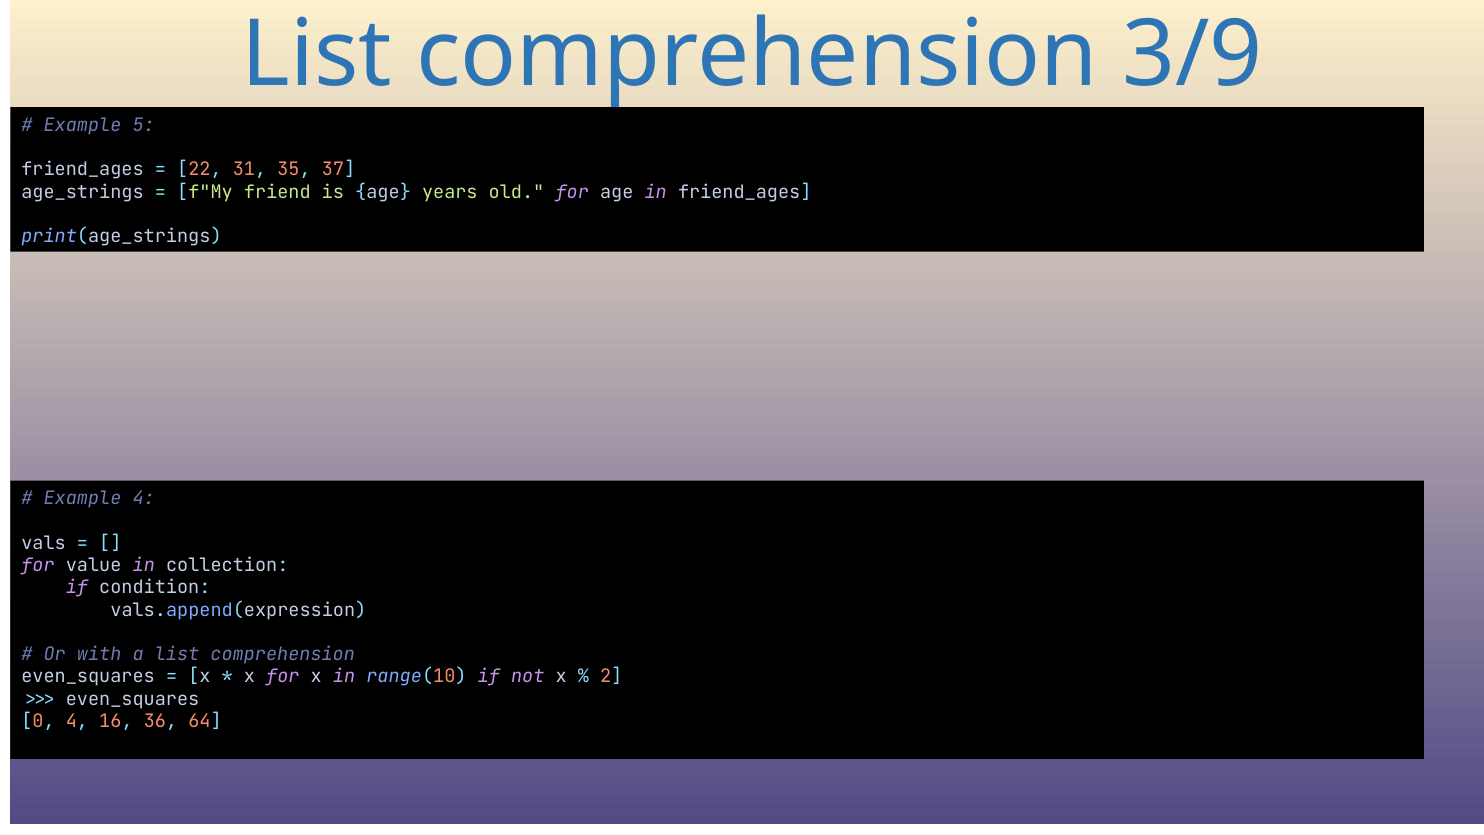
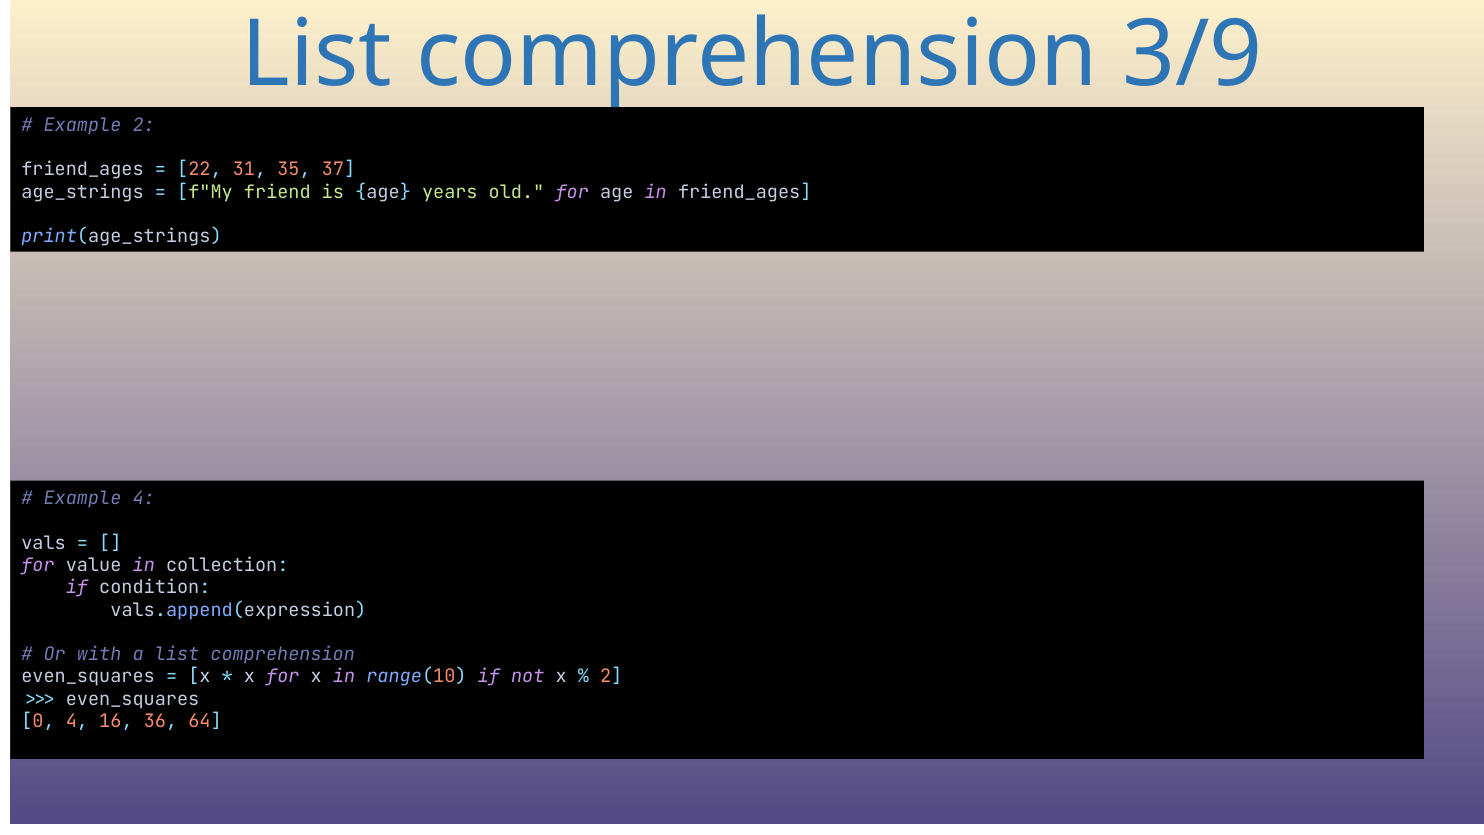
Example 5: 5 -> 2
